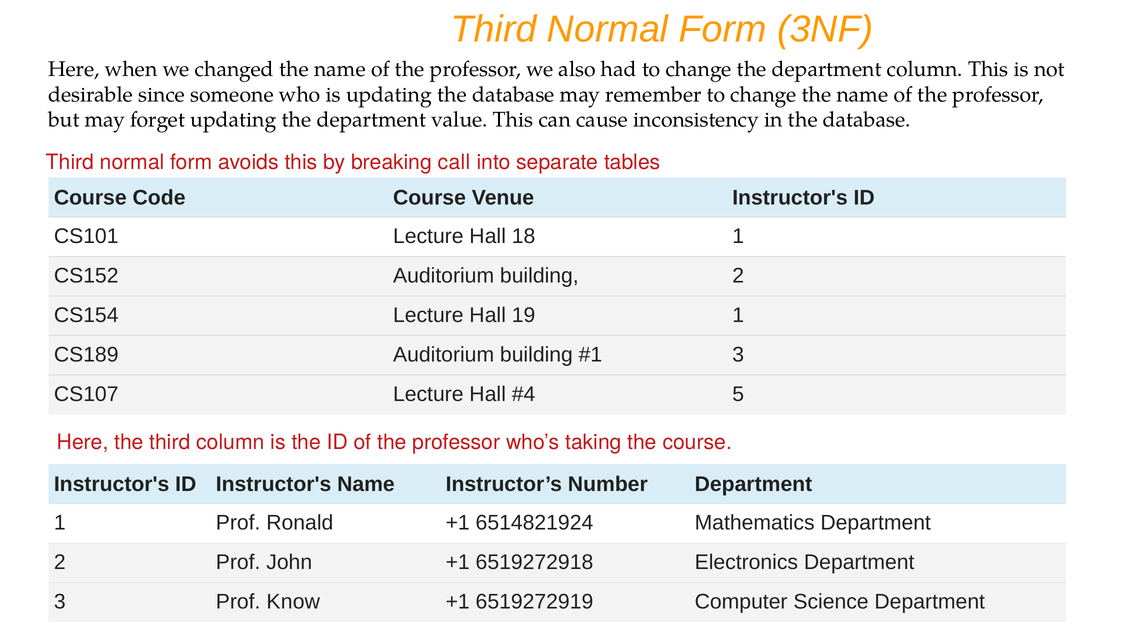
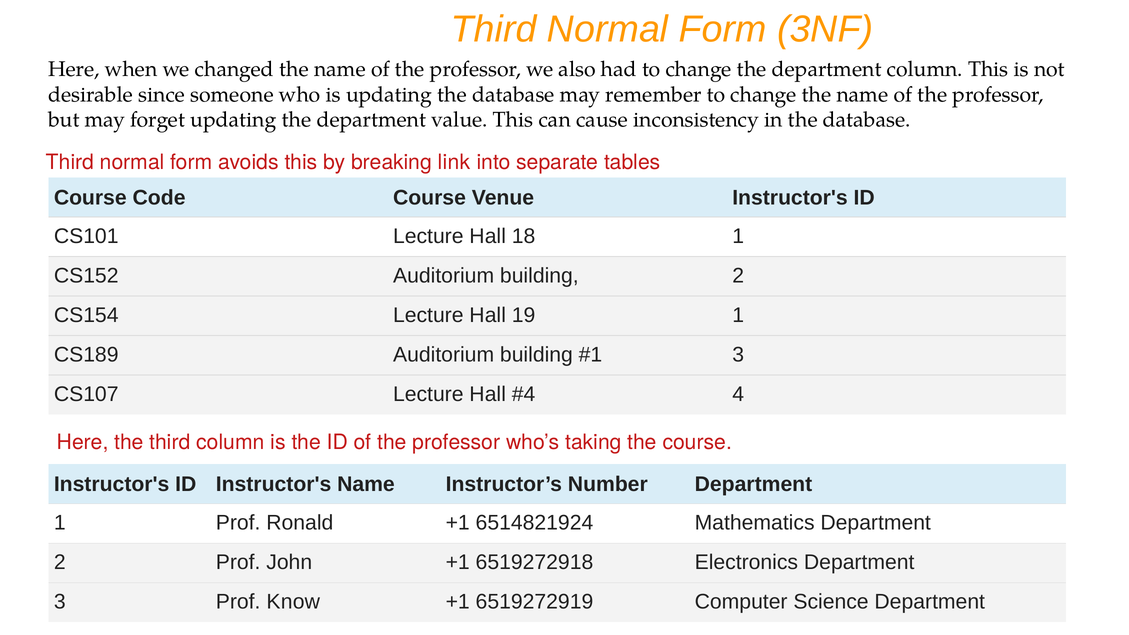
call: call -> link
5: 5 -> 4
